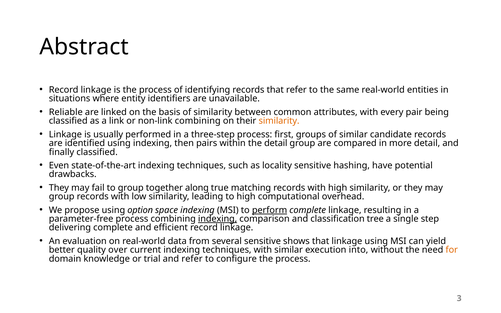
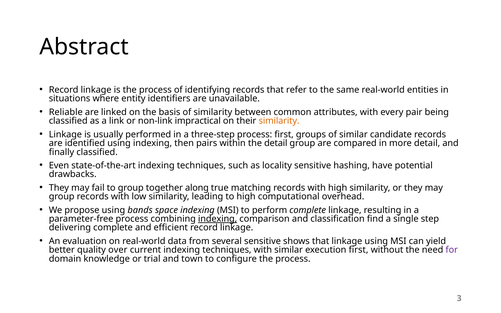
non-link combining: combining -> impractical
option: option -> bands
perform underline: present -> none
tree: tree -> find
execution into: into -> first
for colour: orange -> purple
and refer: refer -> town
